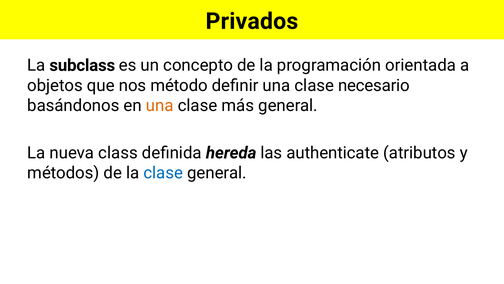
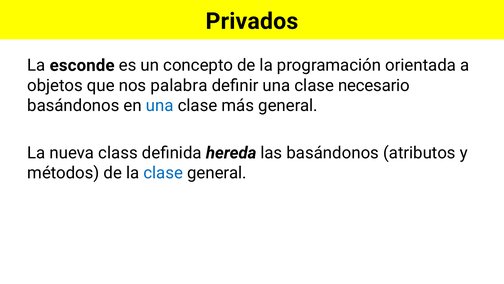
subclass: subclass -> esconde
método: método -> palabra
una at (160, 106) colour: orange -> blue
las authenticate: authenticate -> basándonos
